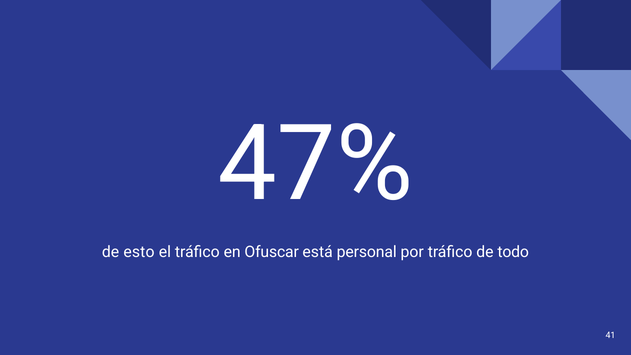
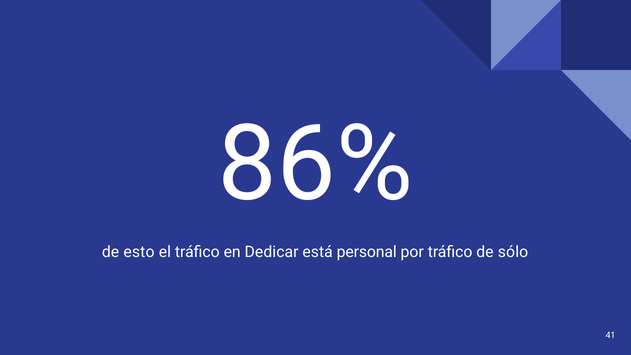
47%: 47% -> 86%
Ofuscar: Ofuscar -> Dedicar
todo: todo -> sólo
